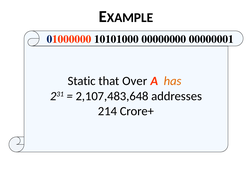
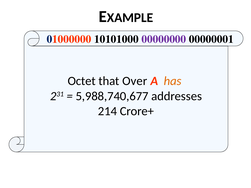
00000000 colour: black -> purple
Static: Static -> Octet
2,107,483,648: 2,107,483,648 -> 5,988,740,677
